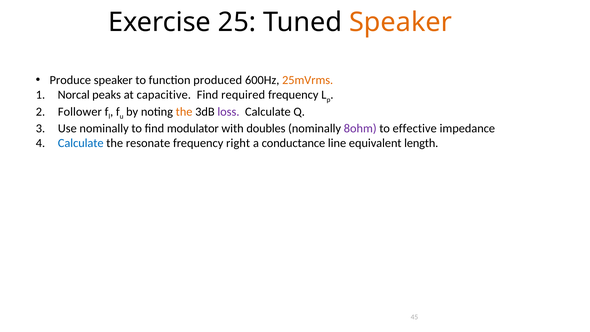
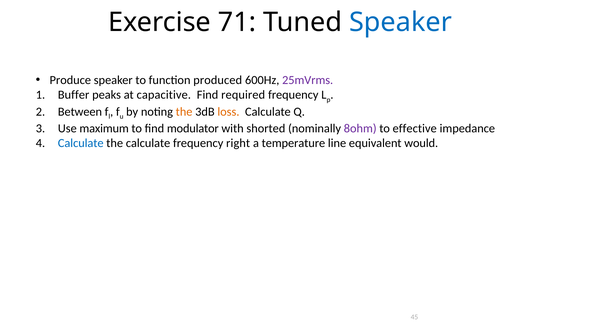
25: 25 -> 71
Speaker at (400, 22) colour: orange -> blue
25mVrms colour: orange -> purple
Norcal: Norcal -> Buffer
Follower: Follower -> Between
loss colour: purple -> orange
Use nominally: nominally -> maximum
doubles: doubles -> shorted
the resonate: resonate -> calculate
conductance: conductance -> temperature
length: length -> would
